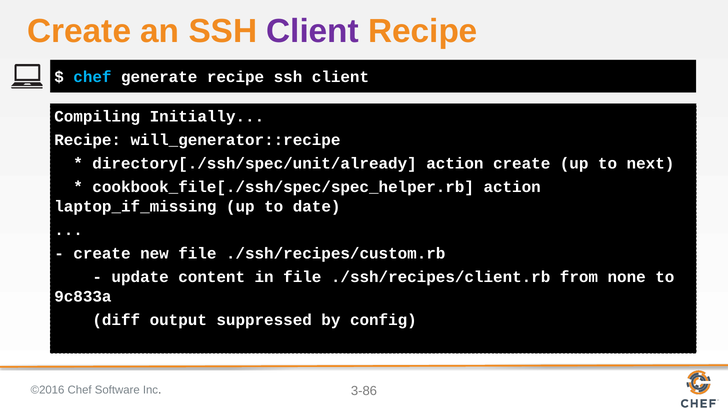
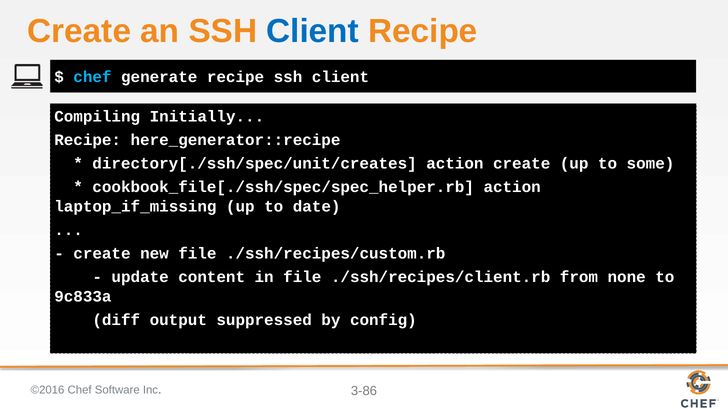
Client at (313, 31) colour: purple -> blue
will_generator::recipe: will_generator::recipe -> here_generator::recipe
directory[./ssh/spec/unit/already: directory[./ssh/spec/unit/already -> directory[./ssh/spec/unit/creates
next: next -> some
